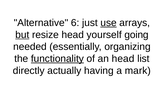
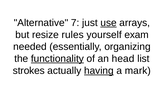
6: 6 -> 7
but underline: present -> none
resize head: head -> rules
going: going -> exam
directly: directly -> strokes
having underline: none -> present
